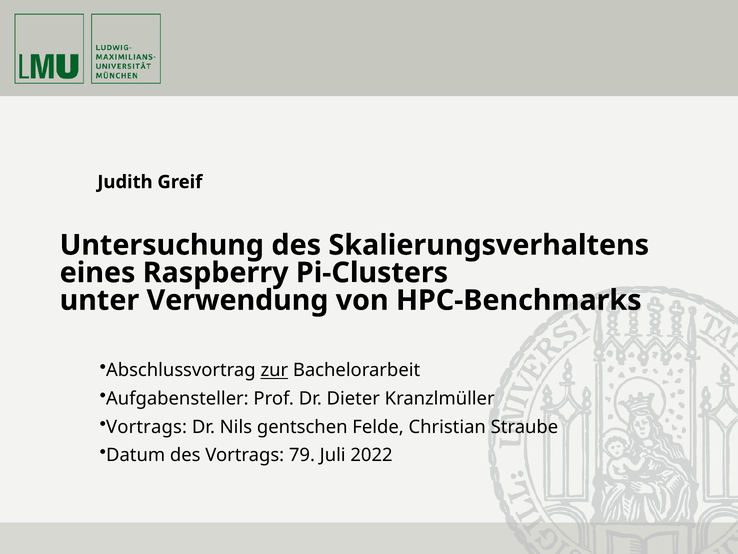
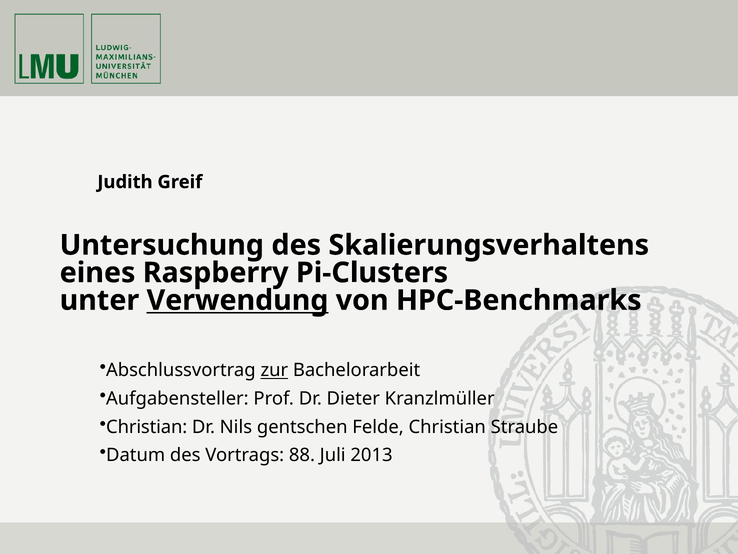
Verwendung underline: none -> present
Vortrags at (147, 427): Vortrags -> Christian
79: 79 -> 88
2022: 2022 -> 2013
